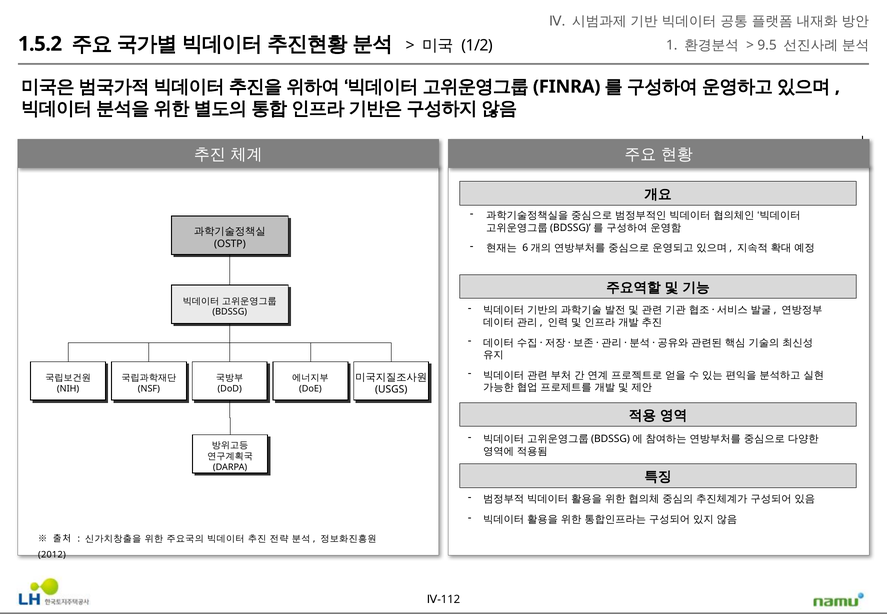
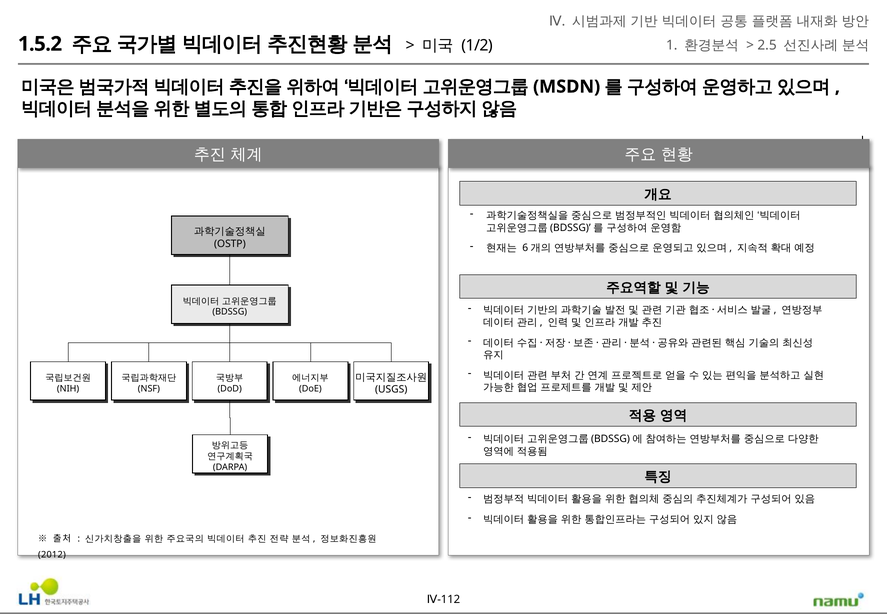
9.5: 9.5 -> 2.5
FINRA: FINRA -> MSDN
